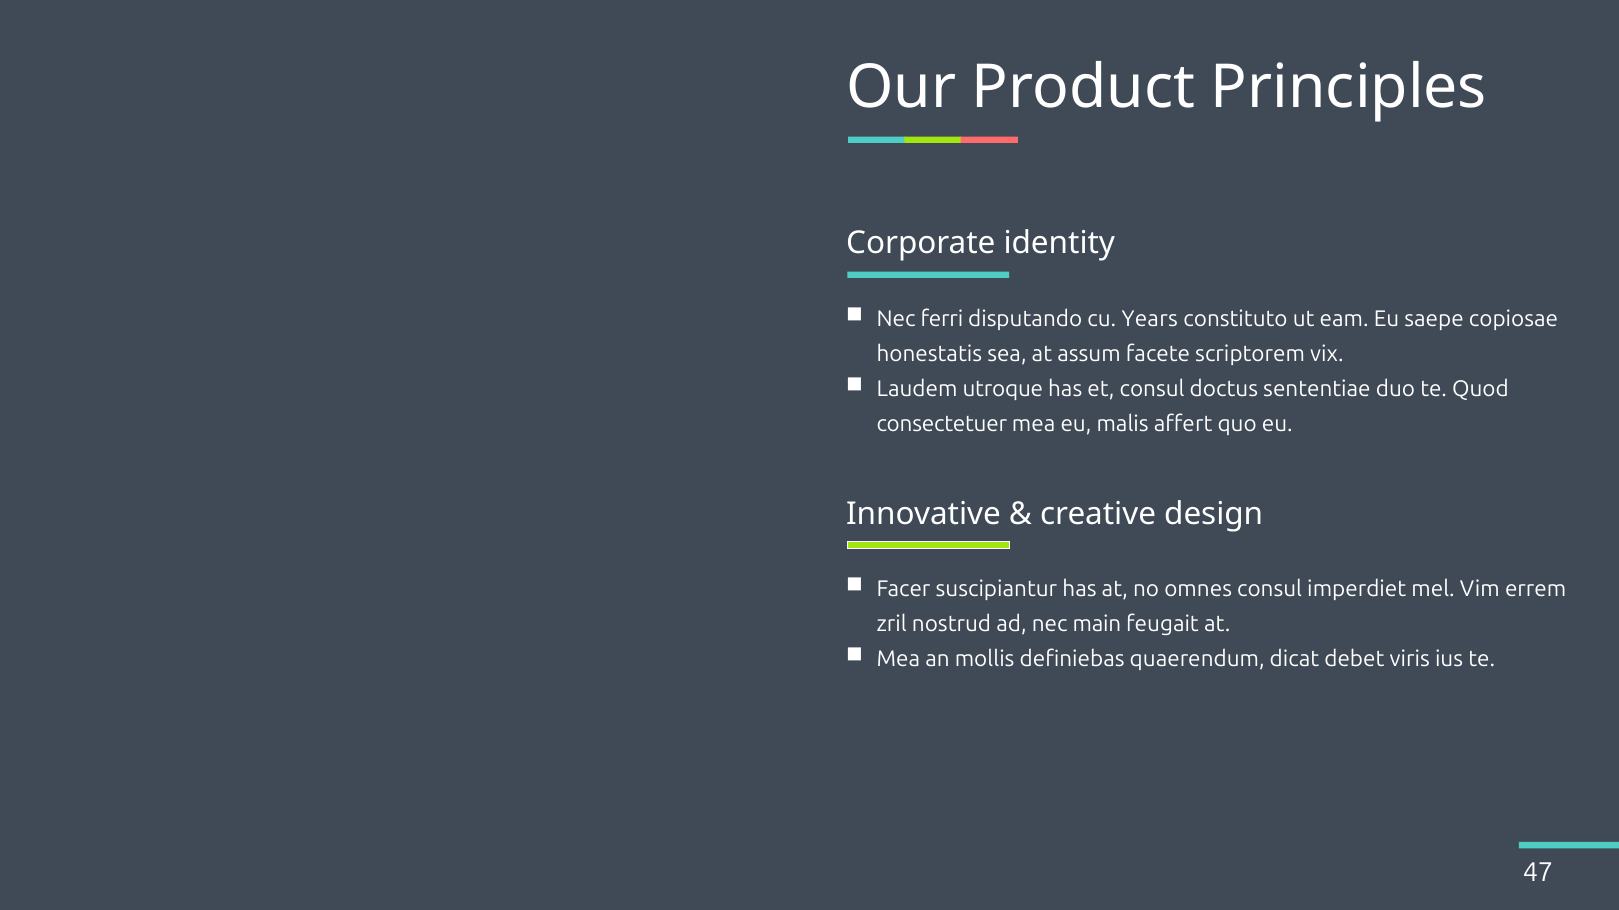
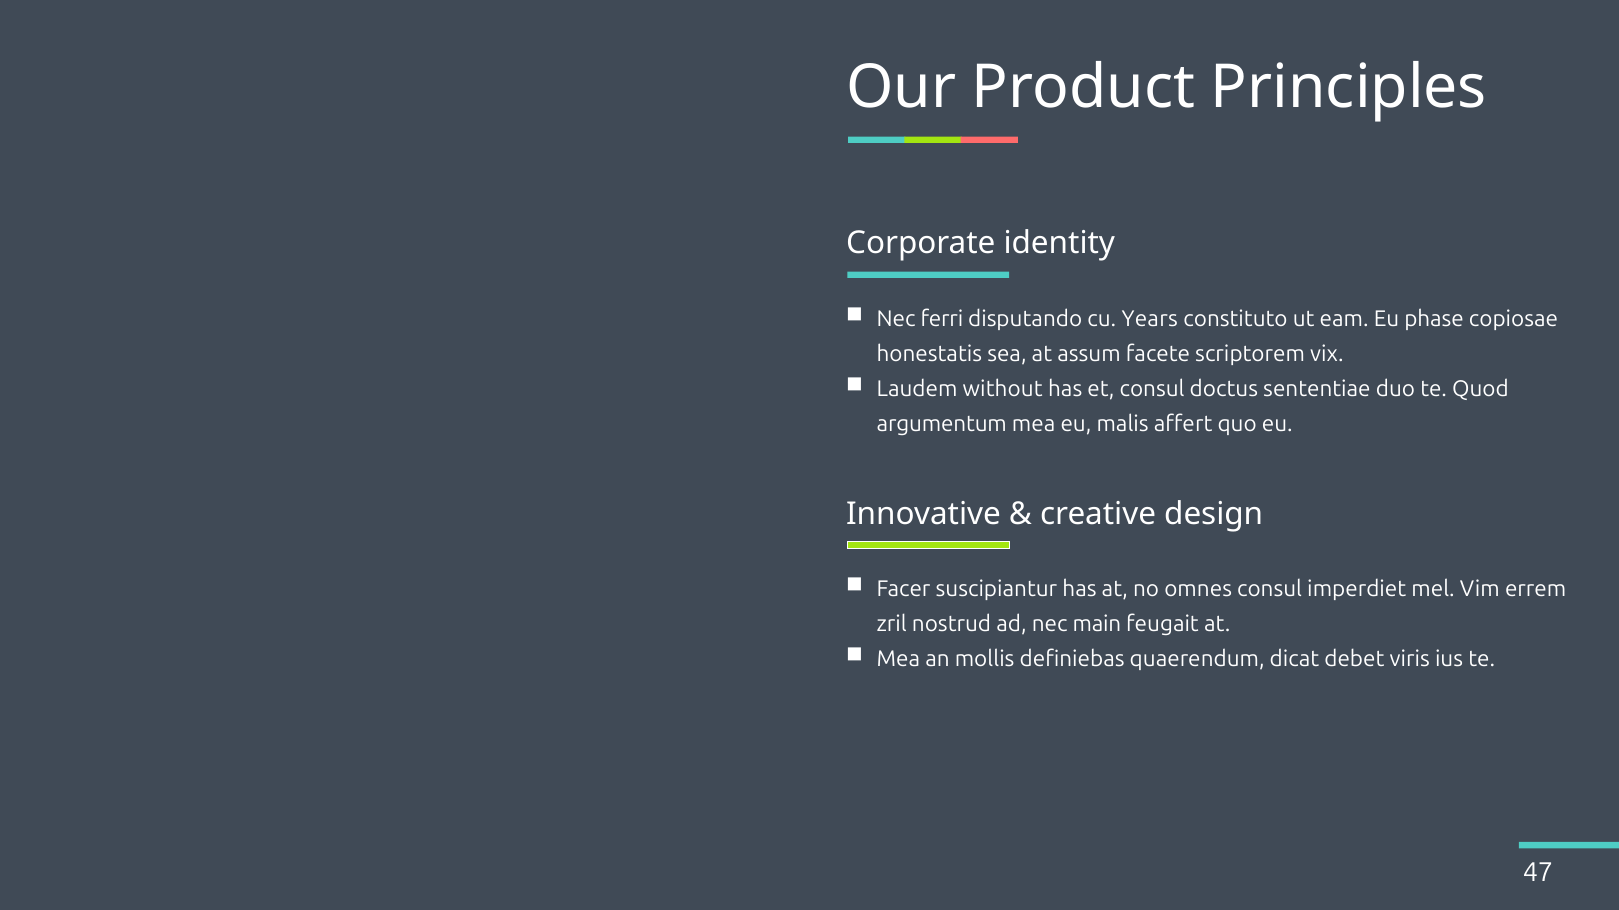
saepe: saepe -> phase
utroque: utroque -> without
consectetuer: consectetuer -> argumentum
